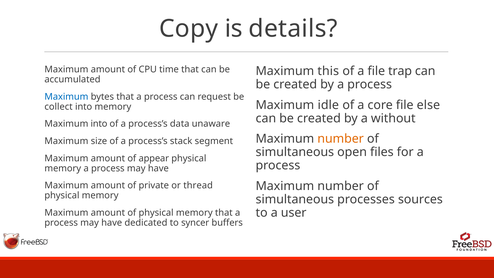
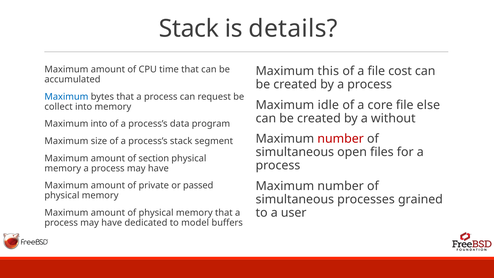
Copy at (189, 29): Copy -> Stack
trap: trap -> cost
unaware: unaware -> program
number at (341, 139) colour: orange -> red
appear: appear -> section
thread: thread -> passed
sources: sources -> grained
syncer: syncer -> model
